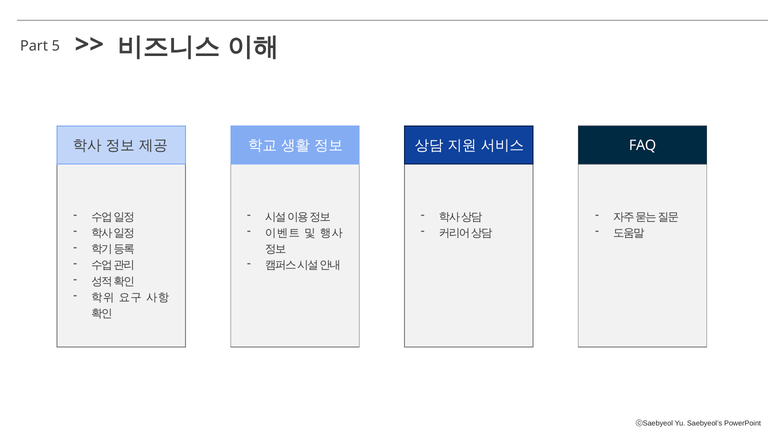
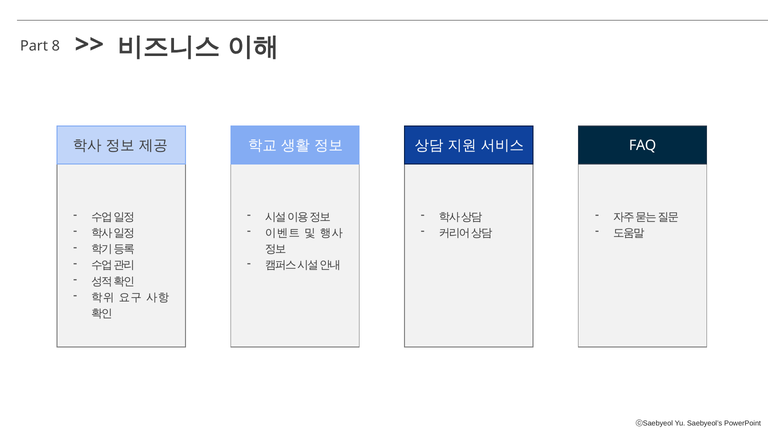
5: 5 -> 8
